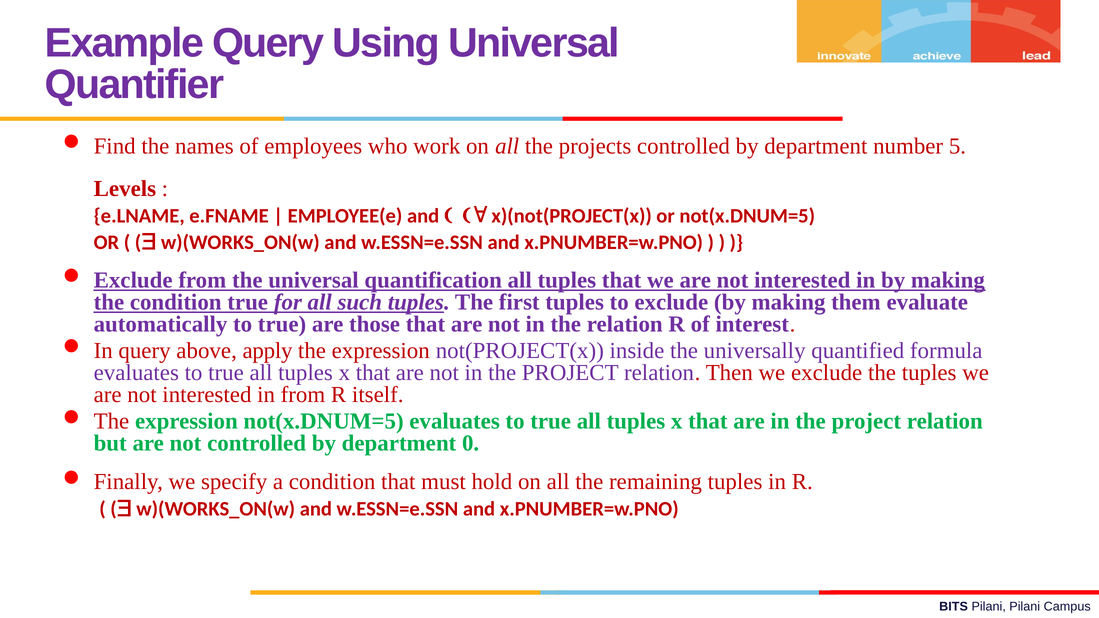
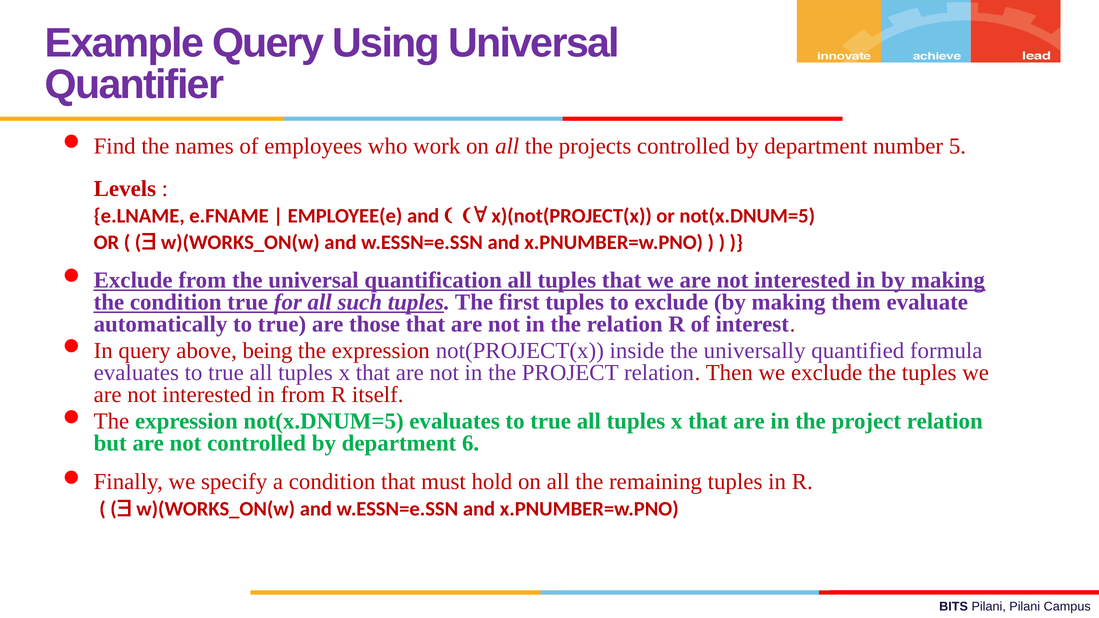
apply: apply -> being
0: 0 -> 6
